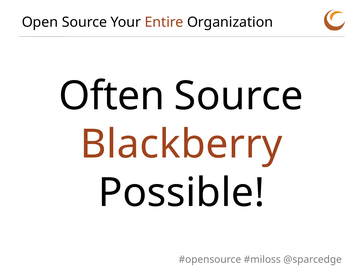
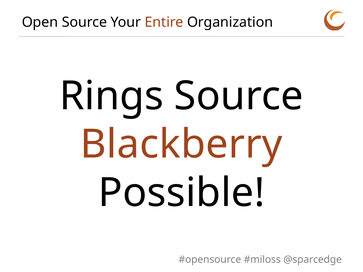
Often: Often -> Rings
